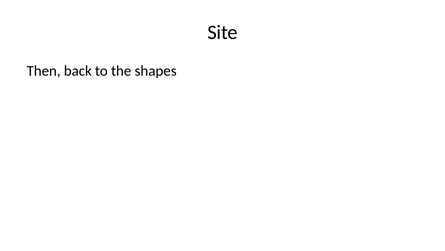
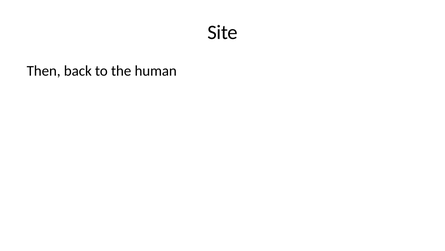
shapes: shapes -> human
